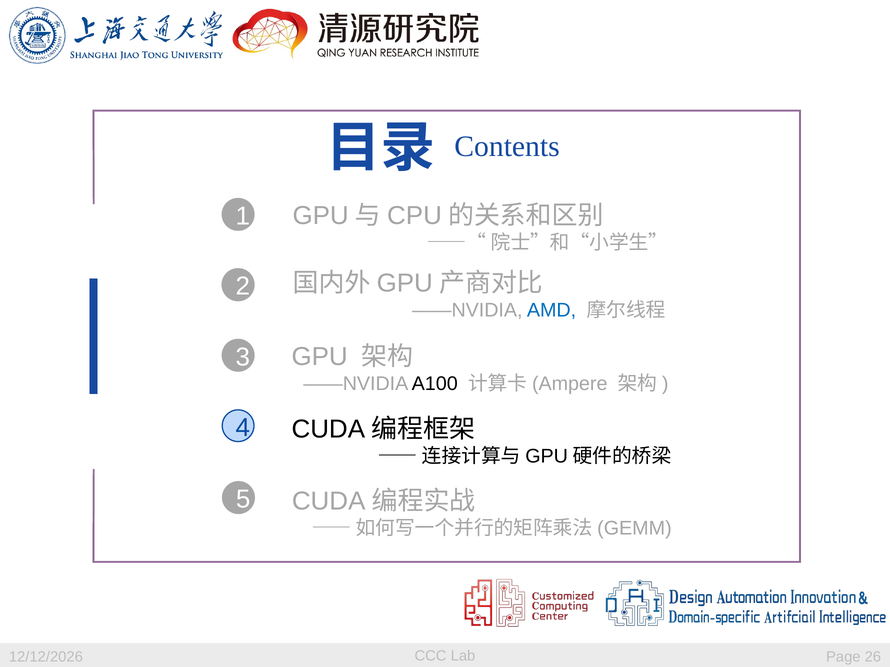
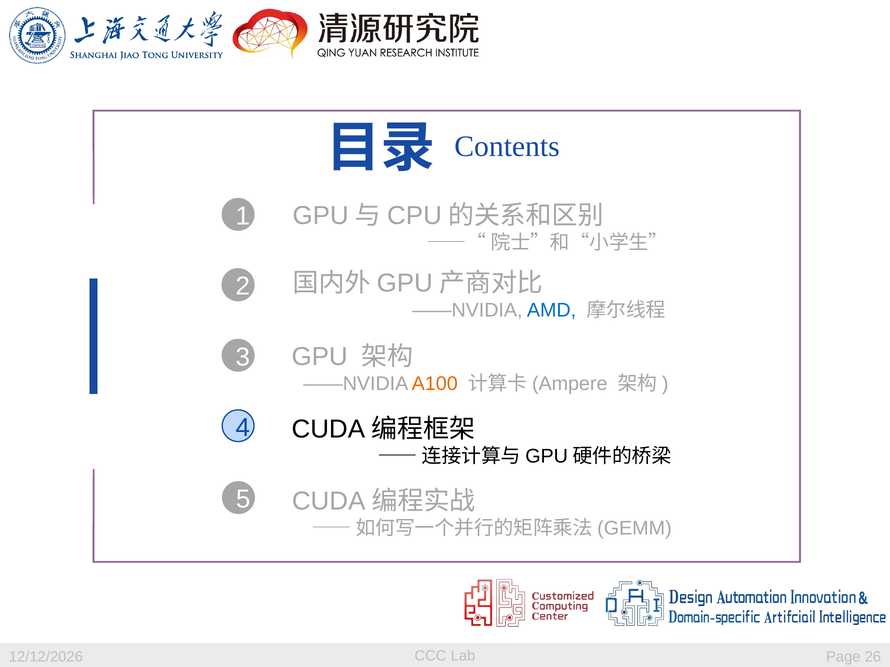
A100 colour: black -> orange
